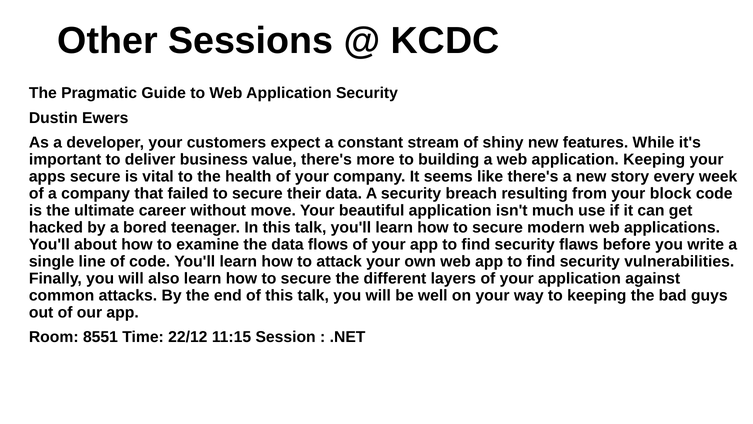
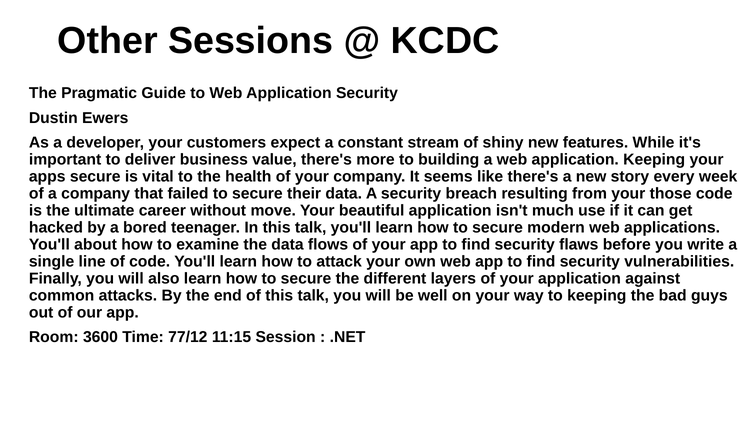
block: block -> those
8551: 8551 -> 3600
22/12: 22/12 -> 77/12
